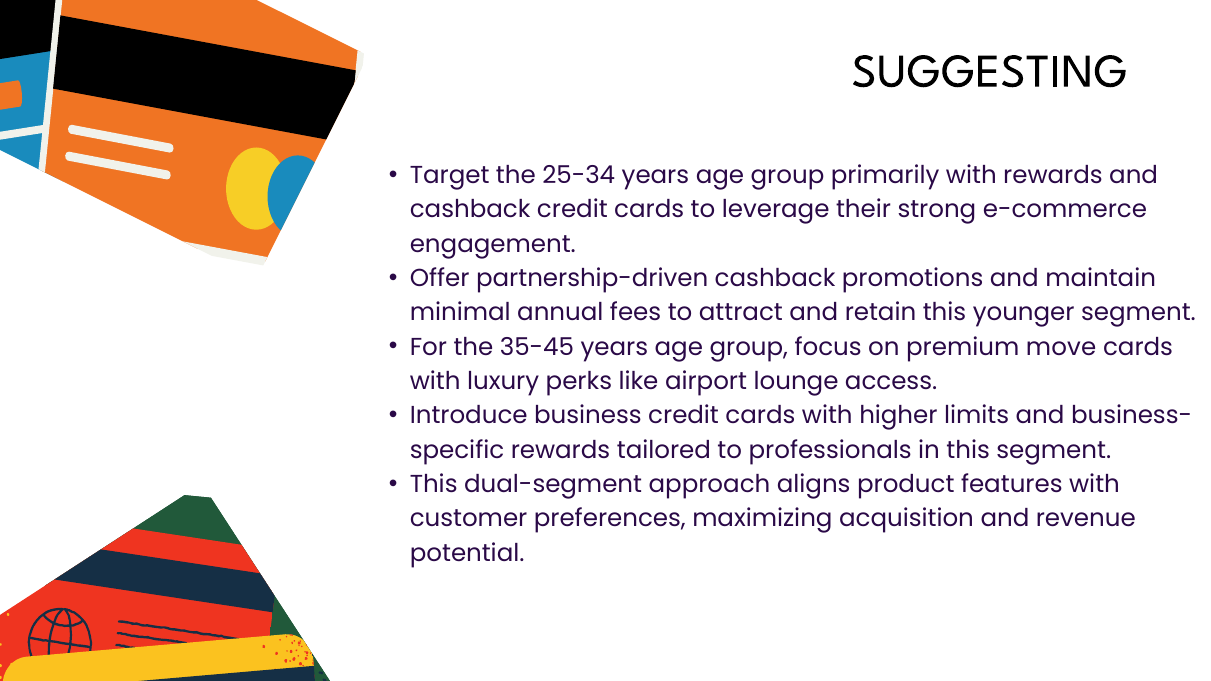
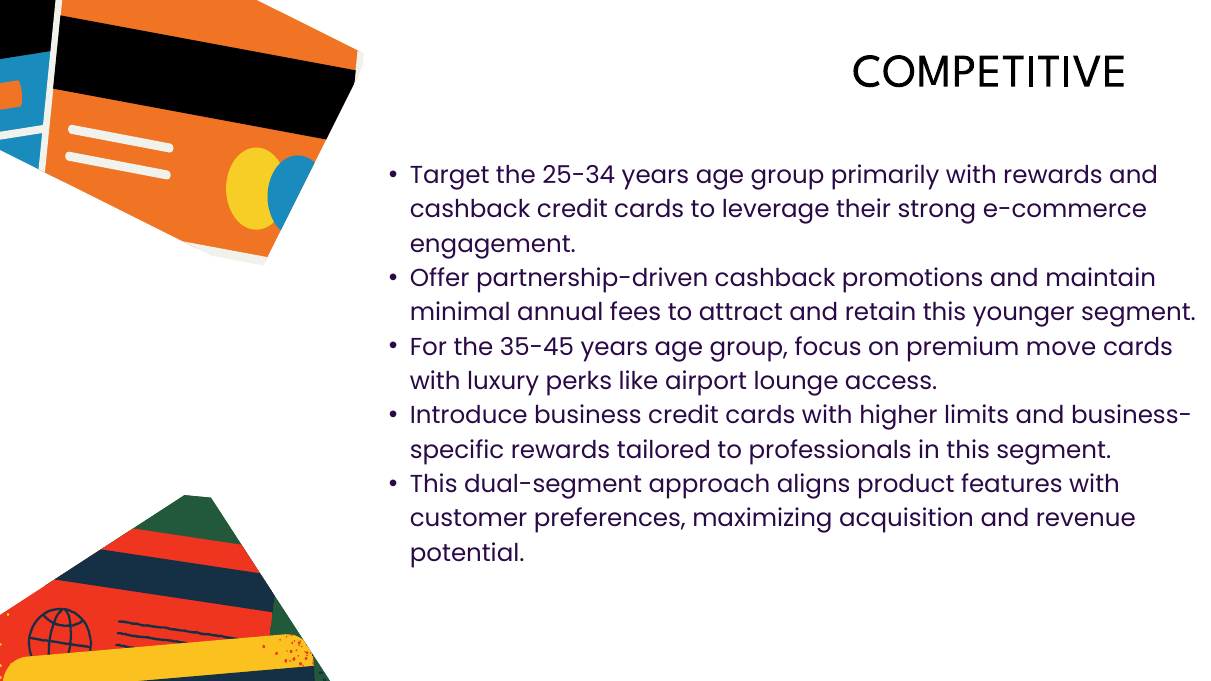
SUGGESTING: SUGGESTING -> COMPETITIVE
